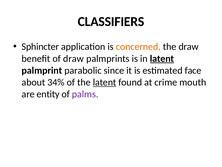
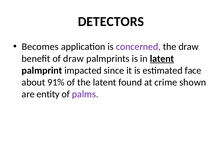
CLASSIFIERS: CLASSIFIERS -> DETECTORS
Sphincter: Sphincter -> Becomes
concerned colour: orange -> purple
parabolic: parabolic -> impacted
34%: 34% -> 91%
latent at (105, 82) underline: present -> none
mouth: mouth -> shown
